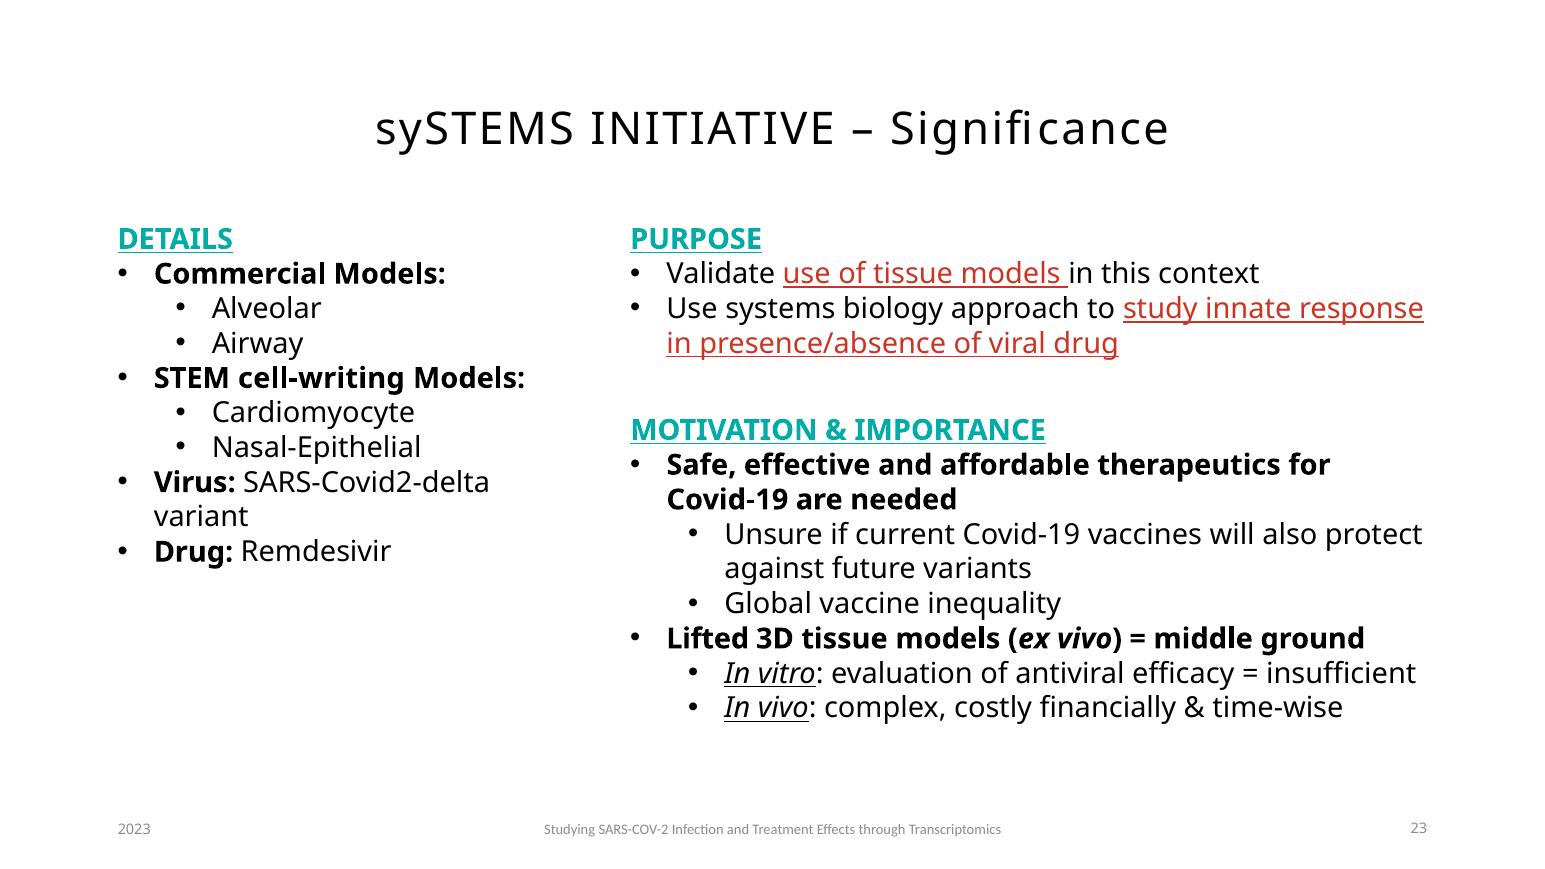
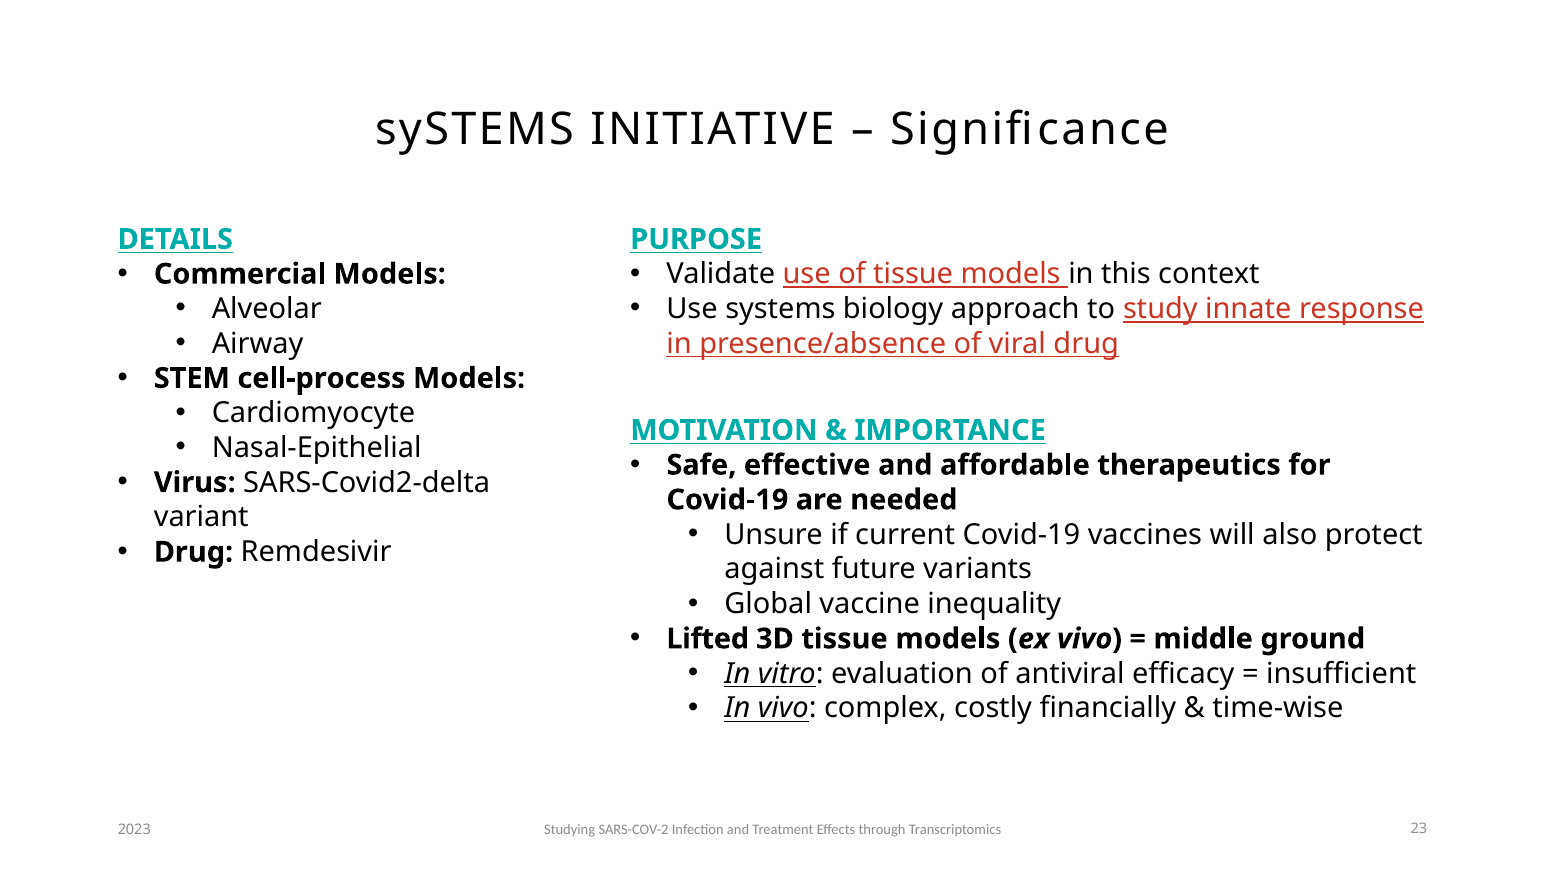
cell-writing: cell-writing -> cell-process
